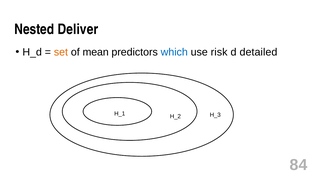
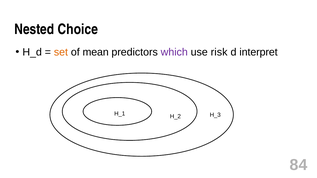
Deliver: Deliver -> Choice
which colour: blue -> purple
detailed: detailed -> interpret
